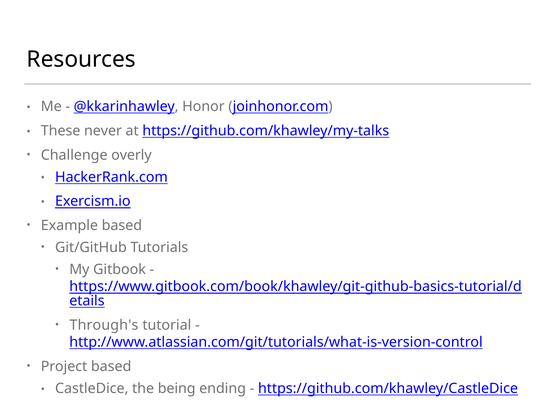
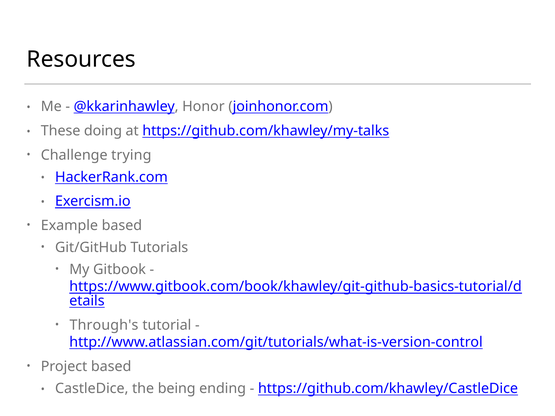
never: never -> doing
overly: overly -> trying
